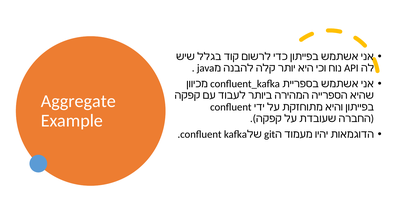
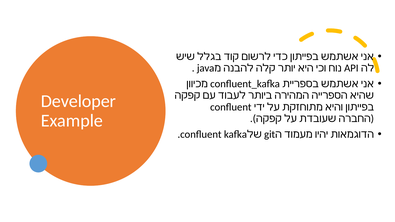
Aggregate: Aggregate -> Developer
